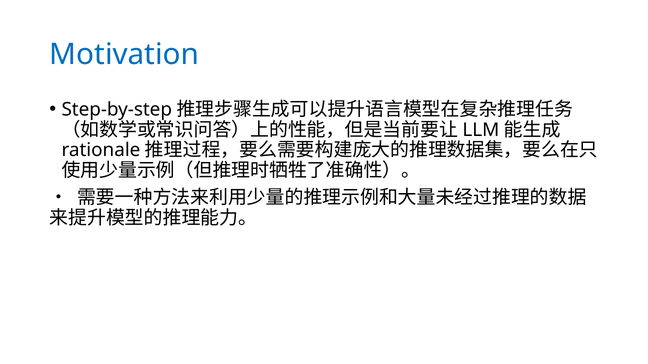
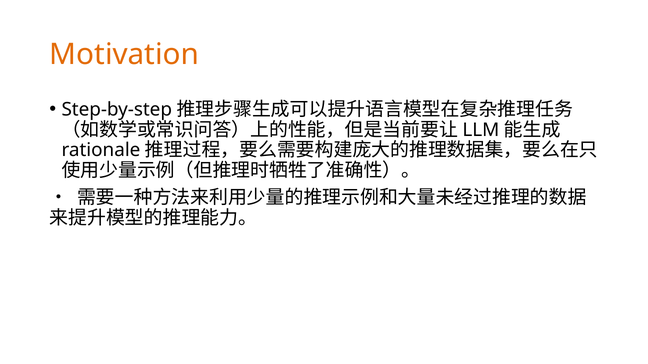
Motivation colour: blue -> orange
